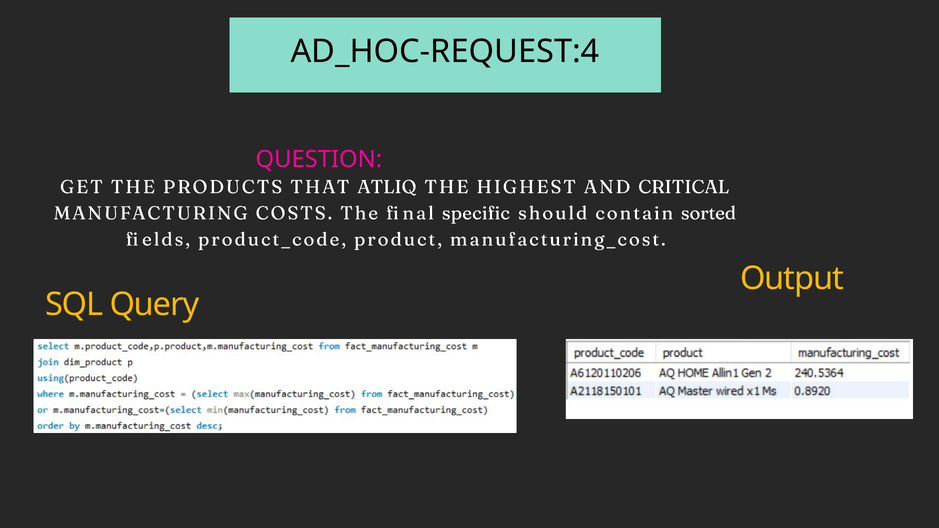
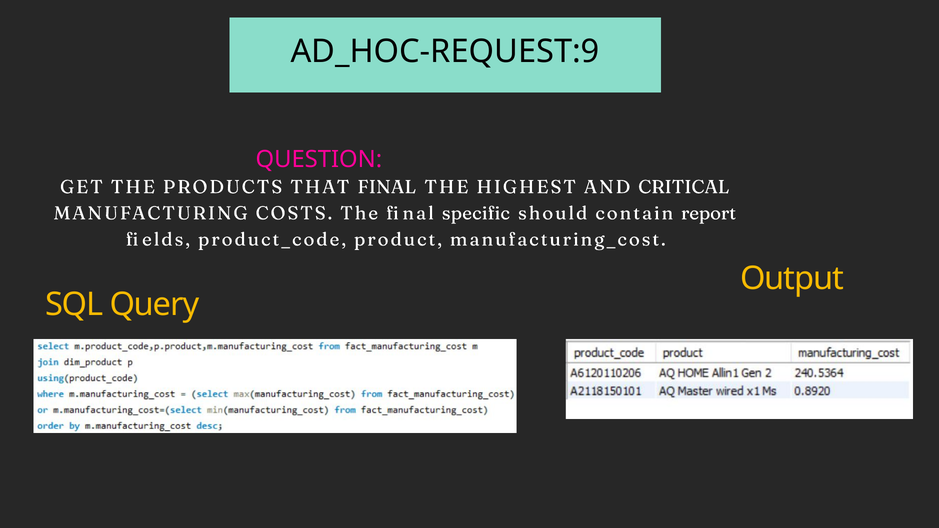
AD_HOC-REQUEST:4: AD_HOC-REQUEST:4 -> AD_HOC-REQUEST:9
THAT ATLIQ: ATLIQ -> FINAL
sorted: sorted -> report
